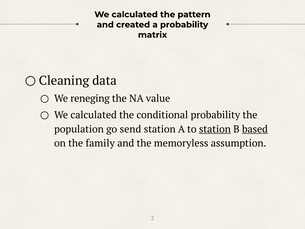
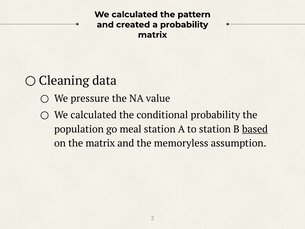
reneging: reneging -> pressure
send: send -> meal
station at (215, 129) underline: present -> none
the family: family -> matrix
